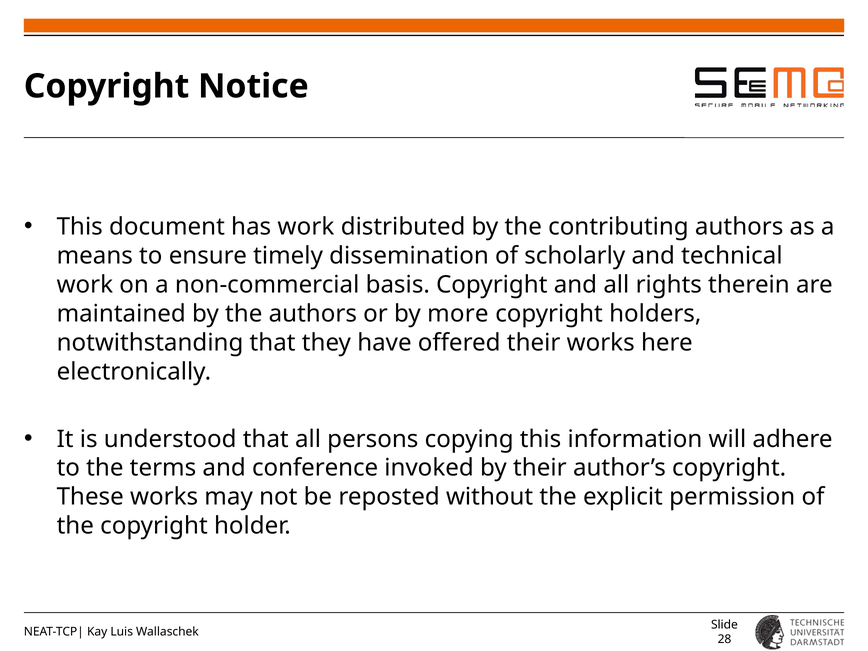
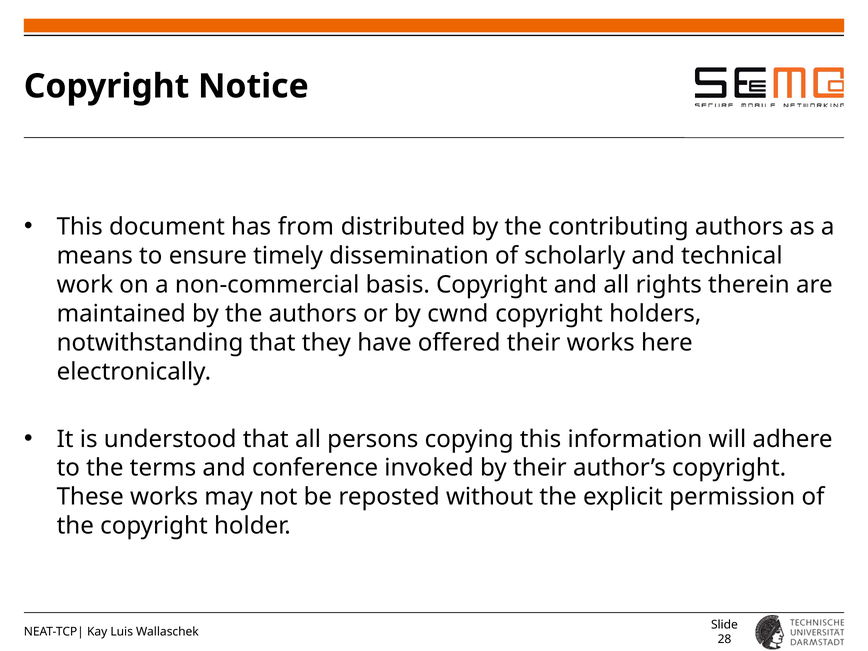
has work: work -> from
more: more -> cwnd
